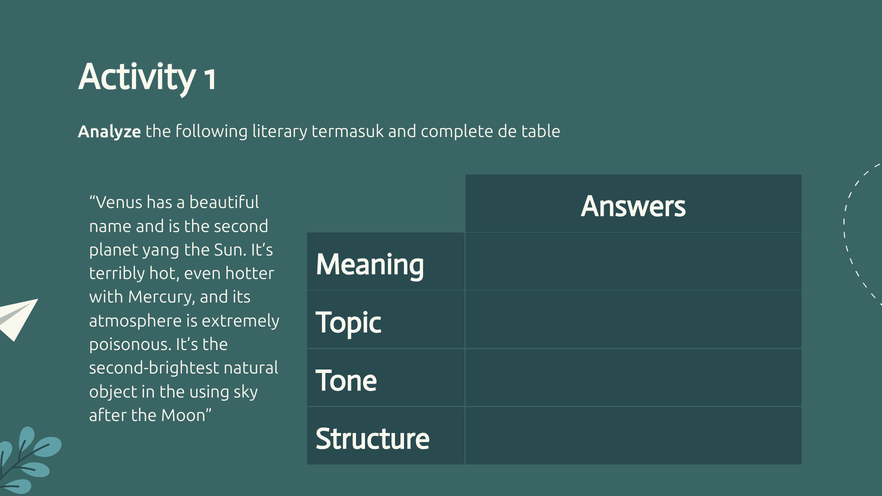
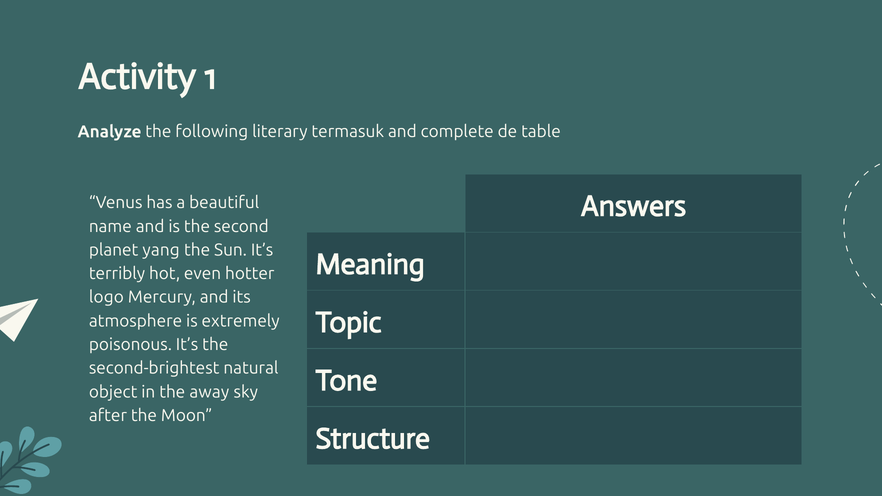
with: with -> logo
using: using -> away
